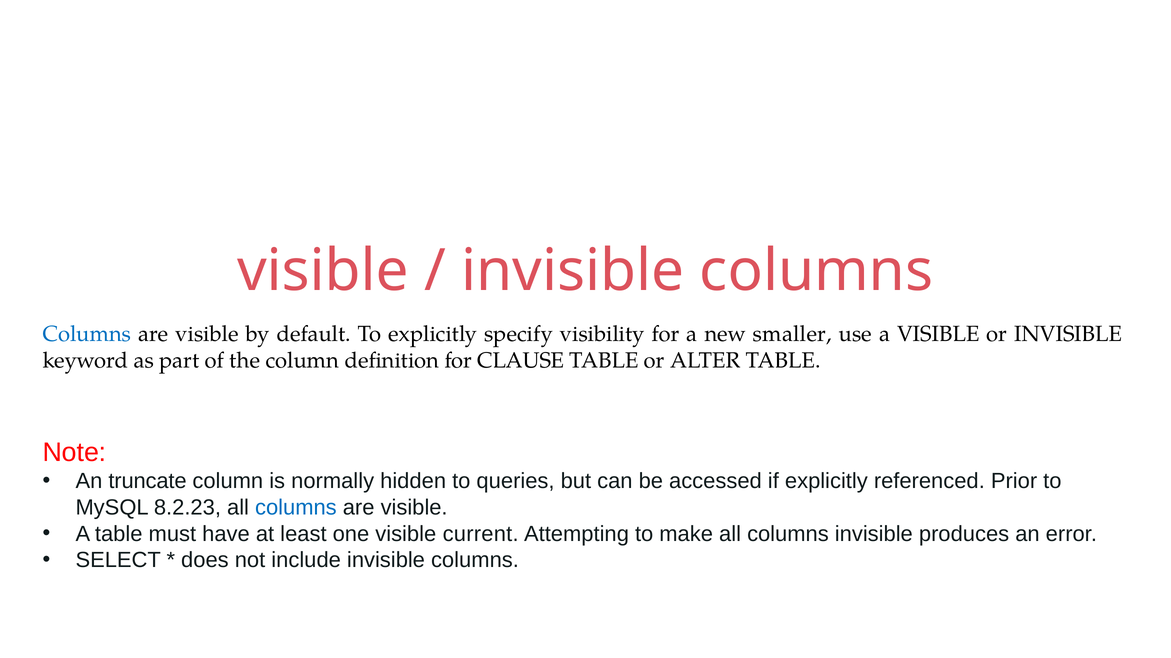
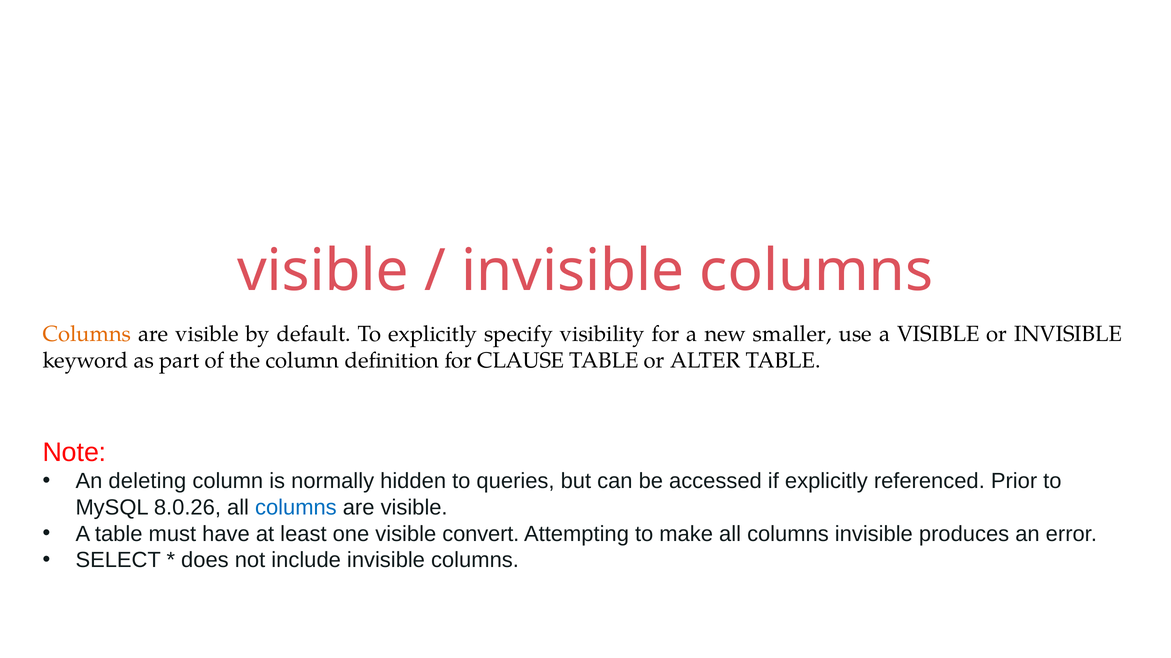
Columns at (87, 335) colour: blue -> orange
truncate: truncate -> deleting
8.2.23: 8.2.23 -> 8.0.26
current: current -> convert
